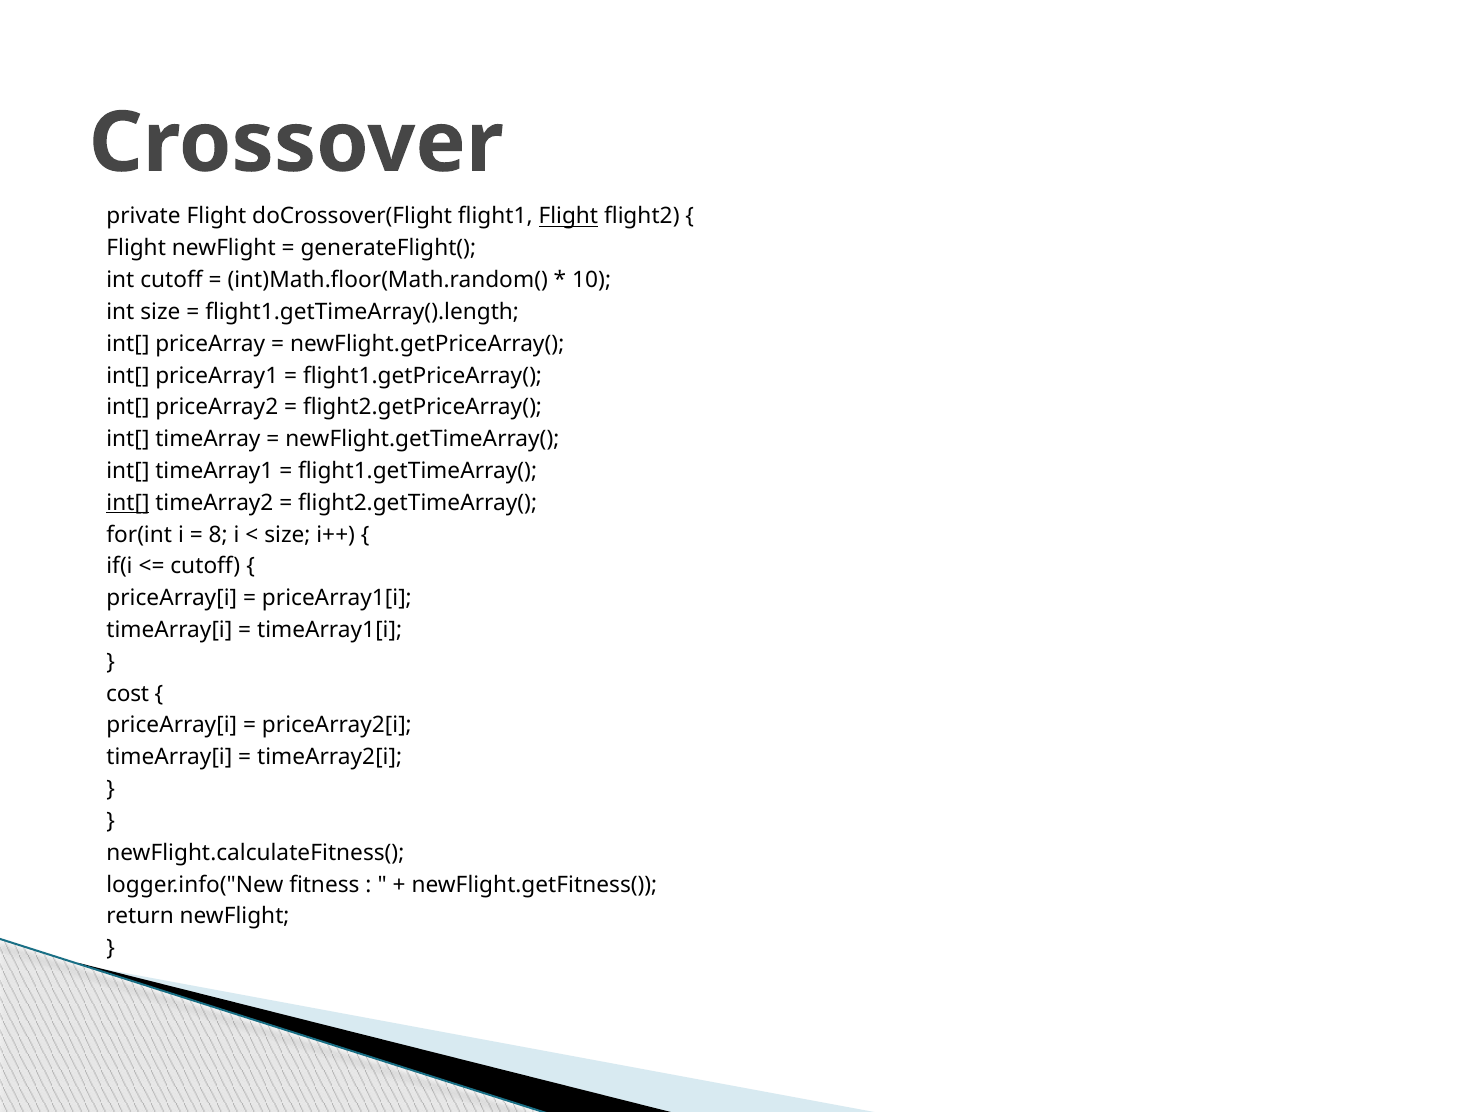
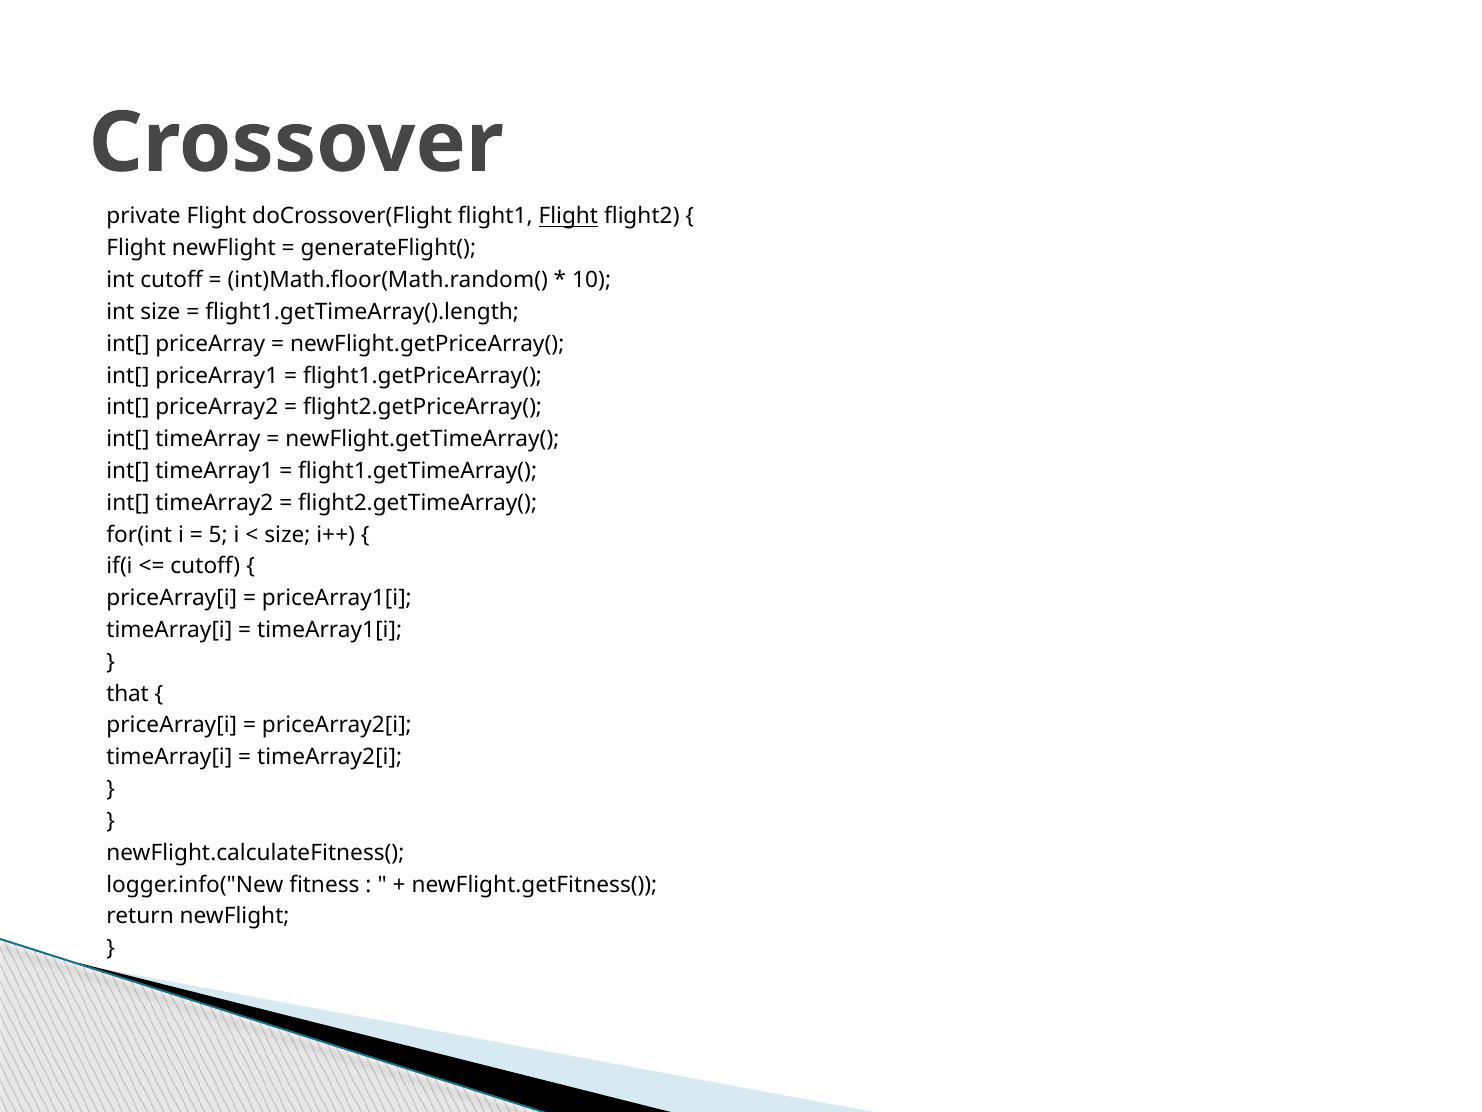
int[ at (128, 503) underline: present -> none
8: 8 -> 5
cost: cost -> that
